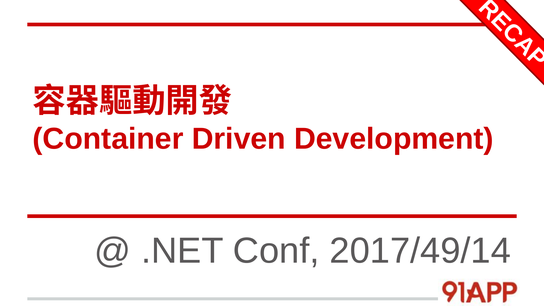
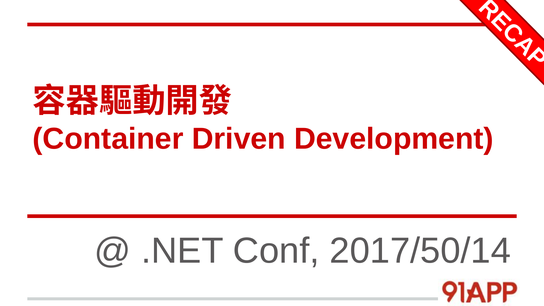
2017/49/14: 2017/49/14 -> 2017/50/14
